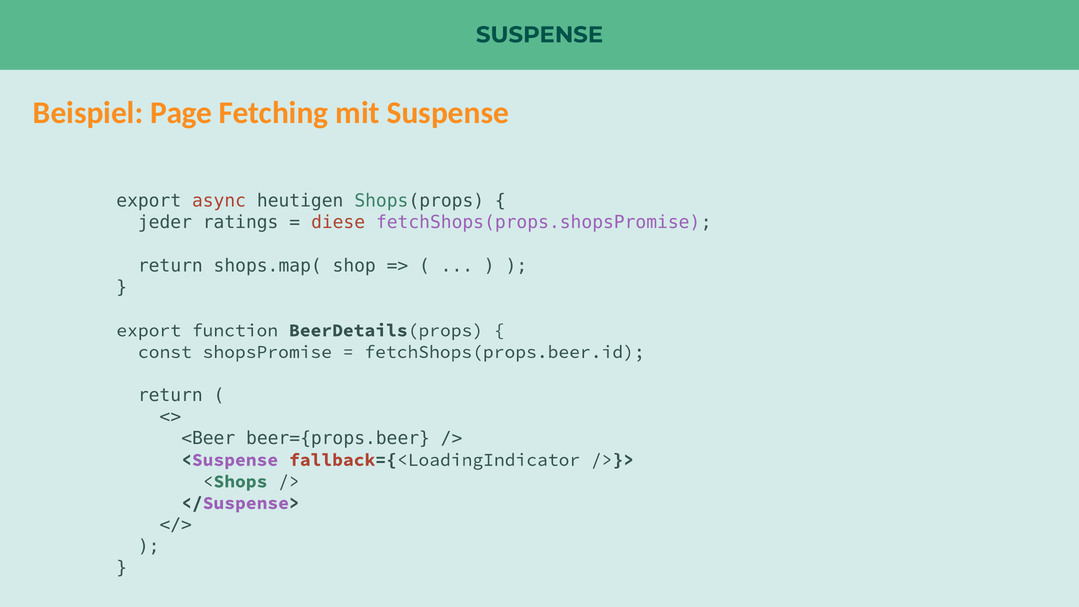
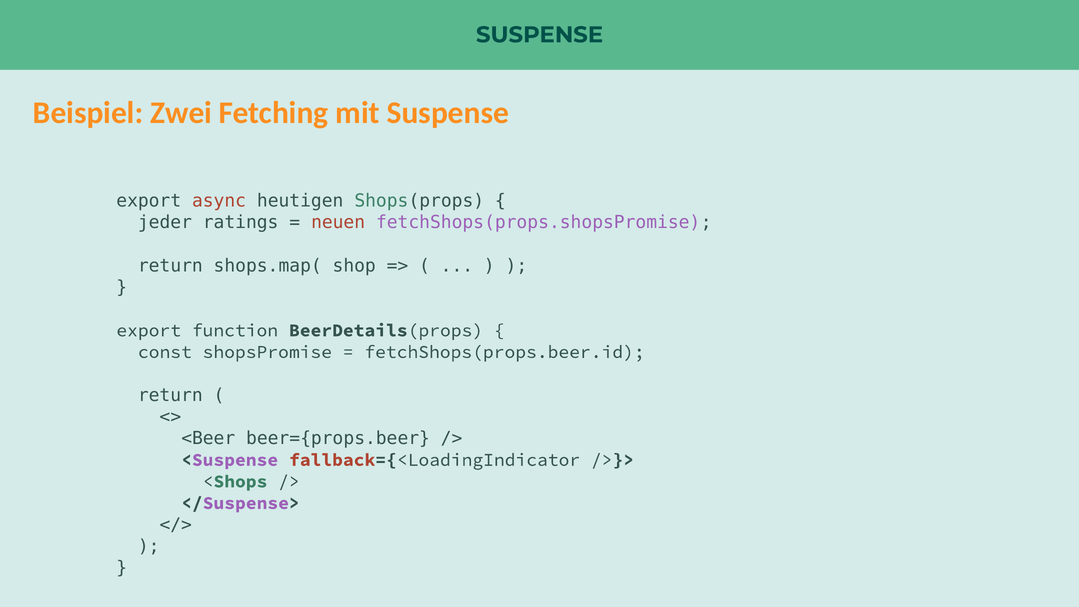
Page: Page -> Zwei
diese: diese -> neuen
